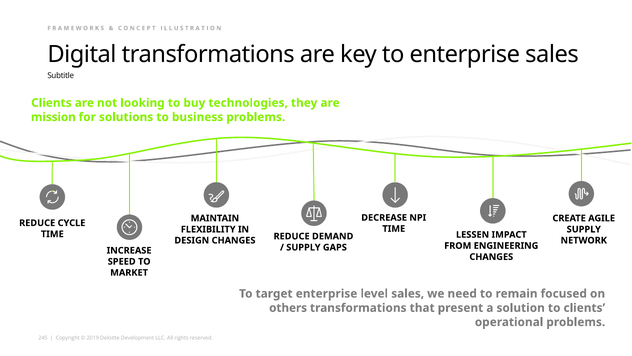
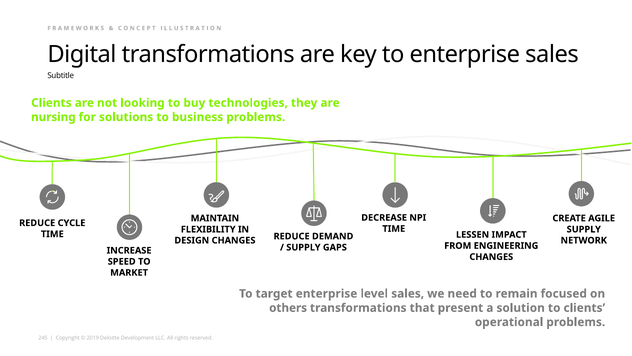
mission: mission -> nursing
